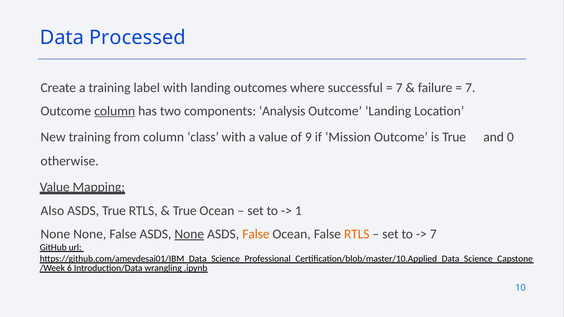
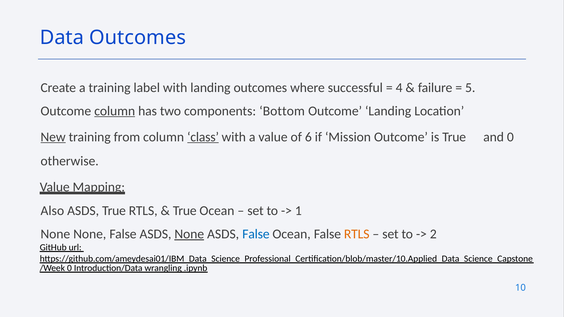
Data Processed: Processed -> Outcomes
7 at (399, 88): 7 -> 4
7 at (470, 88): 7 -> 5
Analysis: Analysis -> Bottom
New underline: none -> present
class underline: none -> present
9: 9 -> 6
False at (256, 234) colour: orange -> blue
7 at (433, 234): 7 -> 2
6 at (69, 268): 6 -> 0
